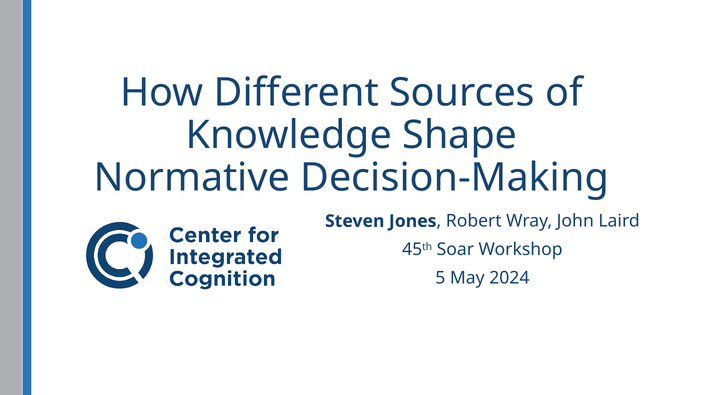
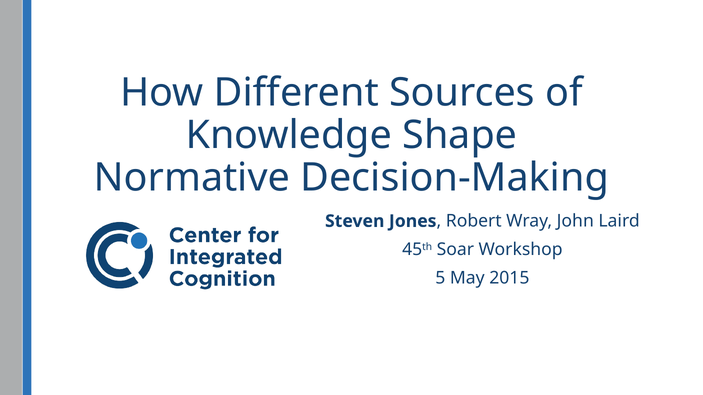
2024: 2024 -> 2015
